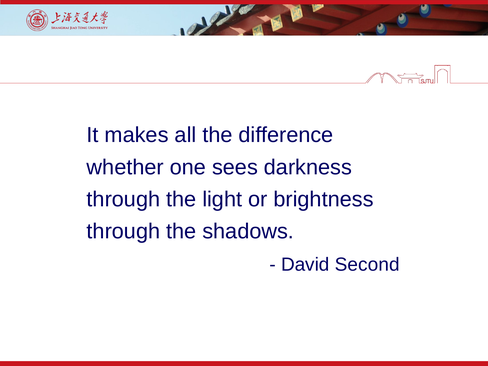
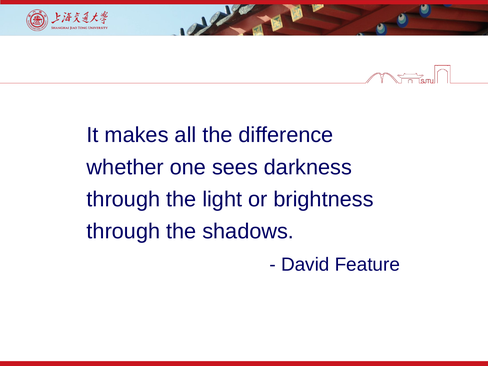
Second: Second -> Feature
